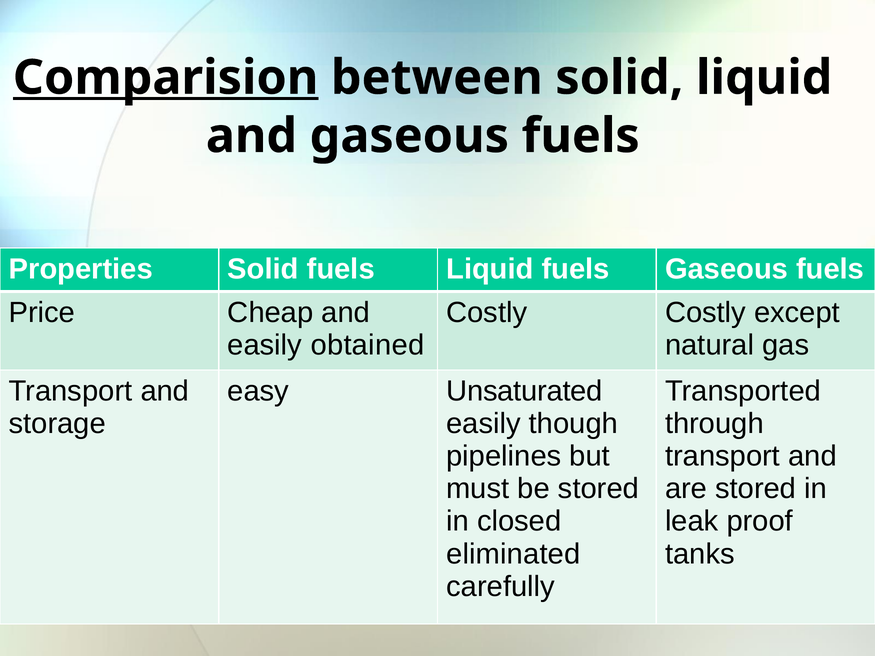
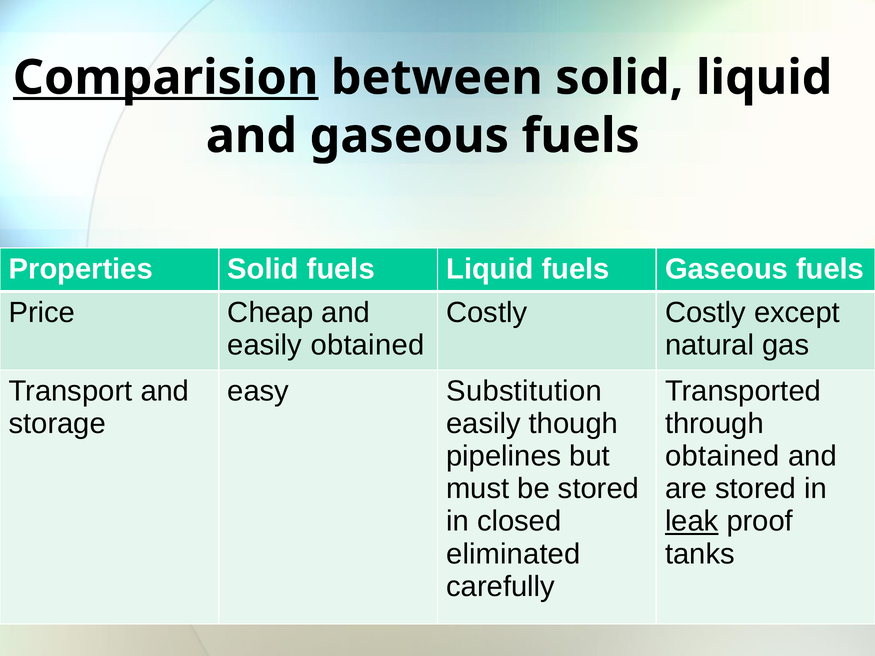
Unsaturated: Unsaturated -> Substitution
transport at (723, 457): transport -> obtained
leak underline: none -> present
